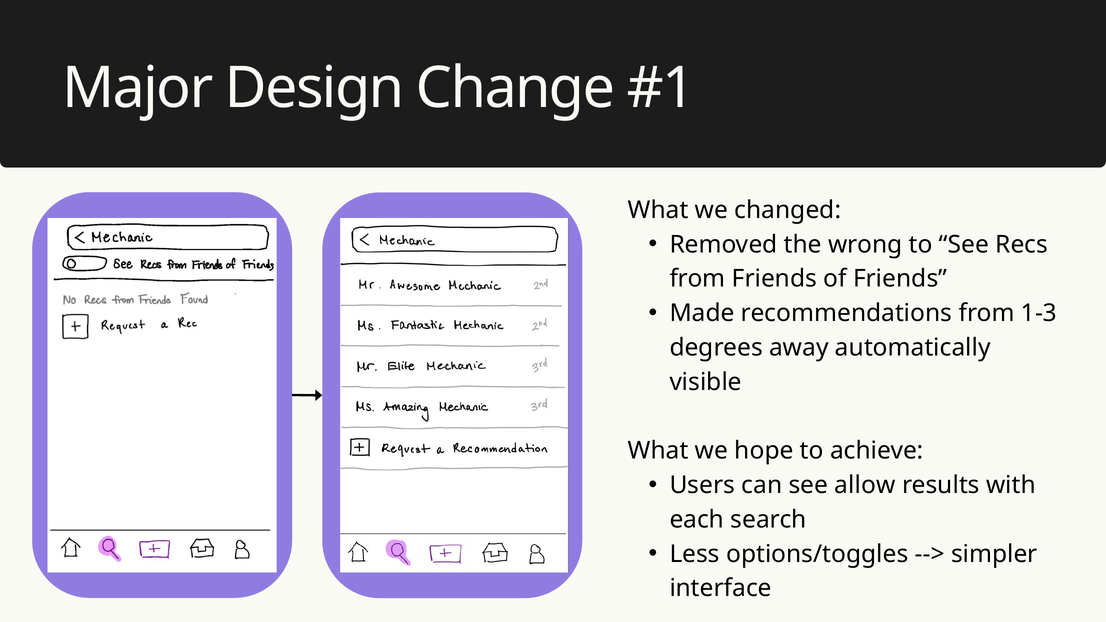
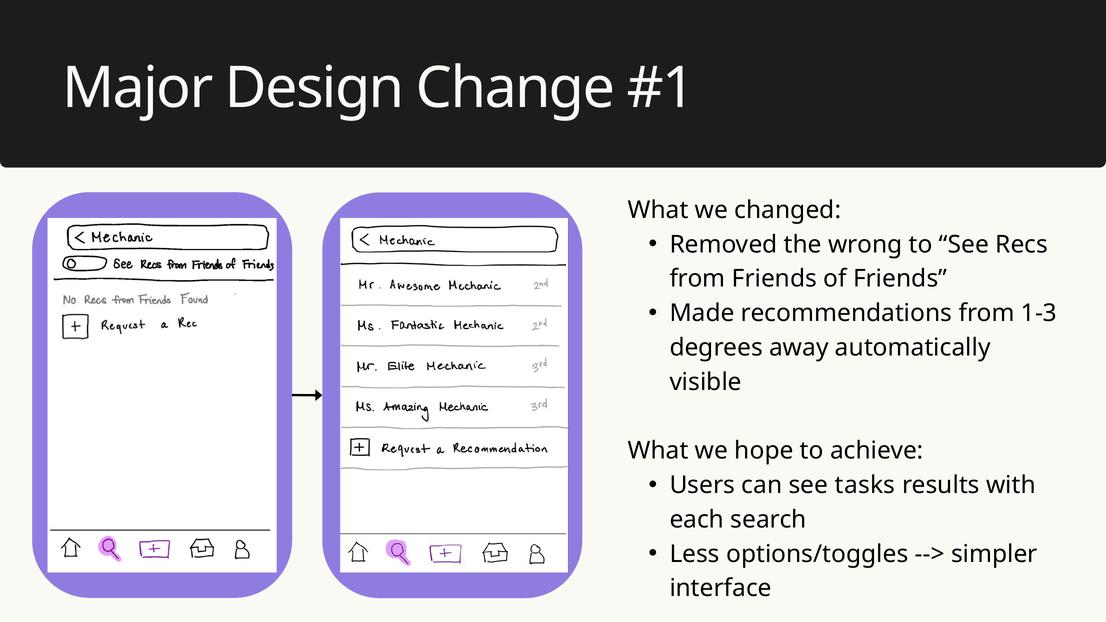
allow: allow -> tasks
